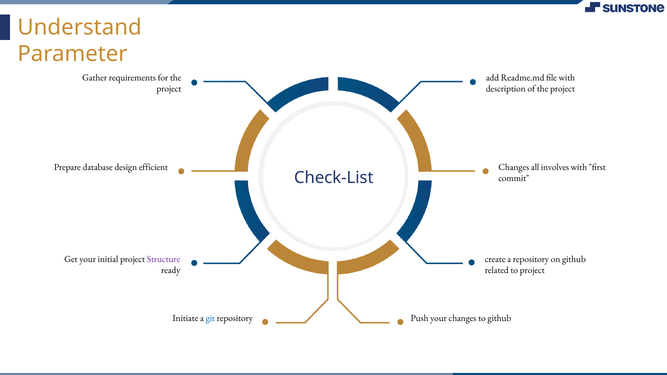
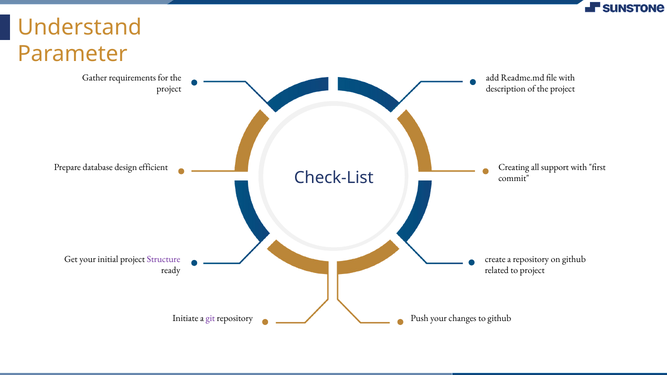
Changes at (514, 167): Changes -> Creating
involves: involves -> support
git colour: blue -> purple
